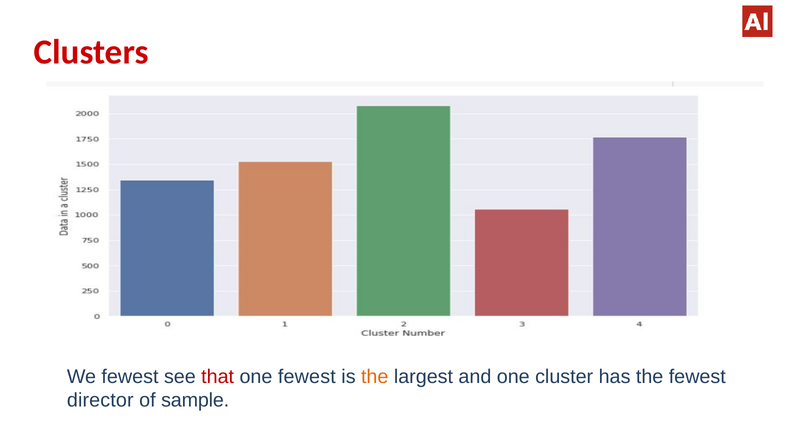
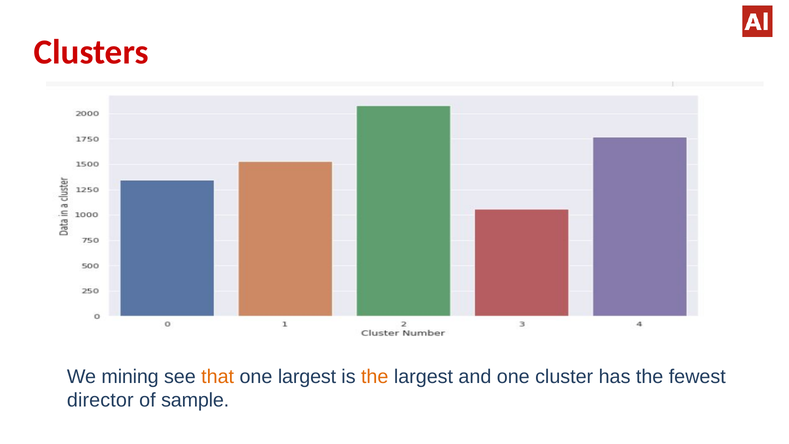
We fewest: fewest -> mining
that colour: red -> orange
one fewest: fewest -> largest
